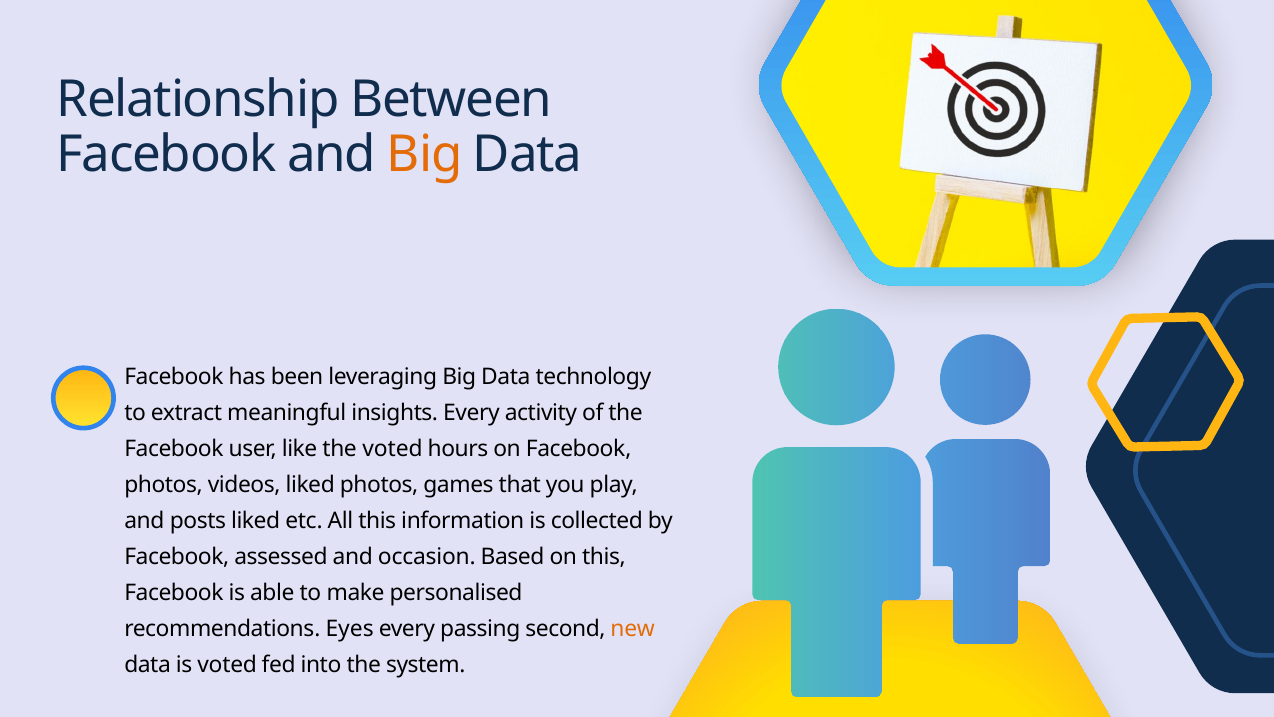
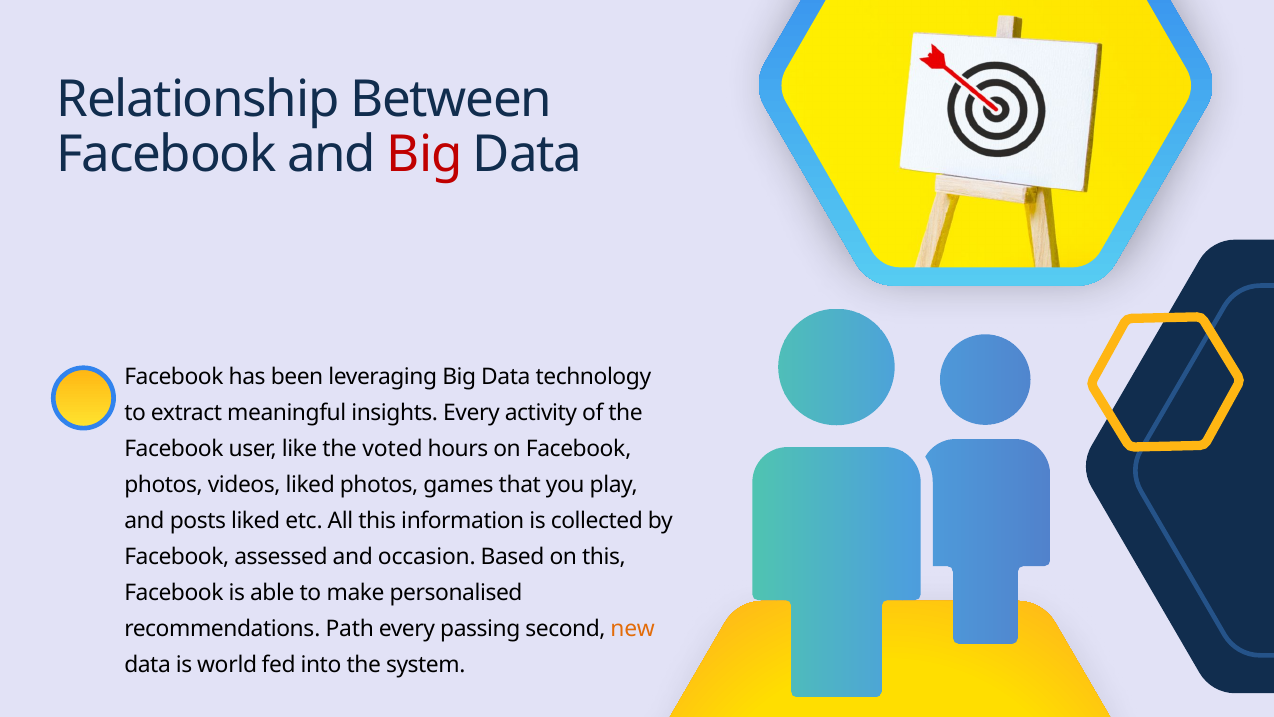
Big at (425, 155) colour: orange -> red
Eyes: Eyes -> Path
is voted: voted -> world
